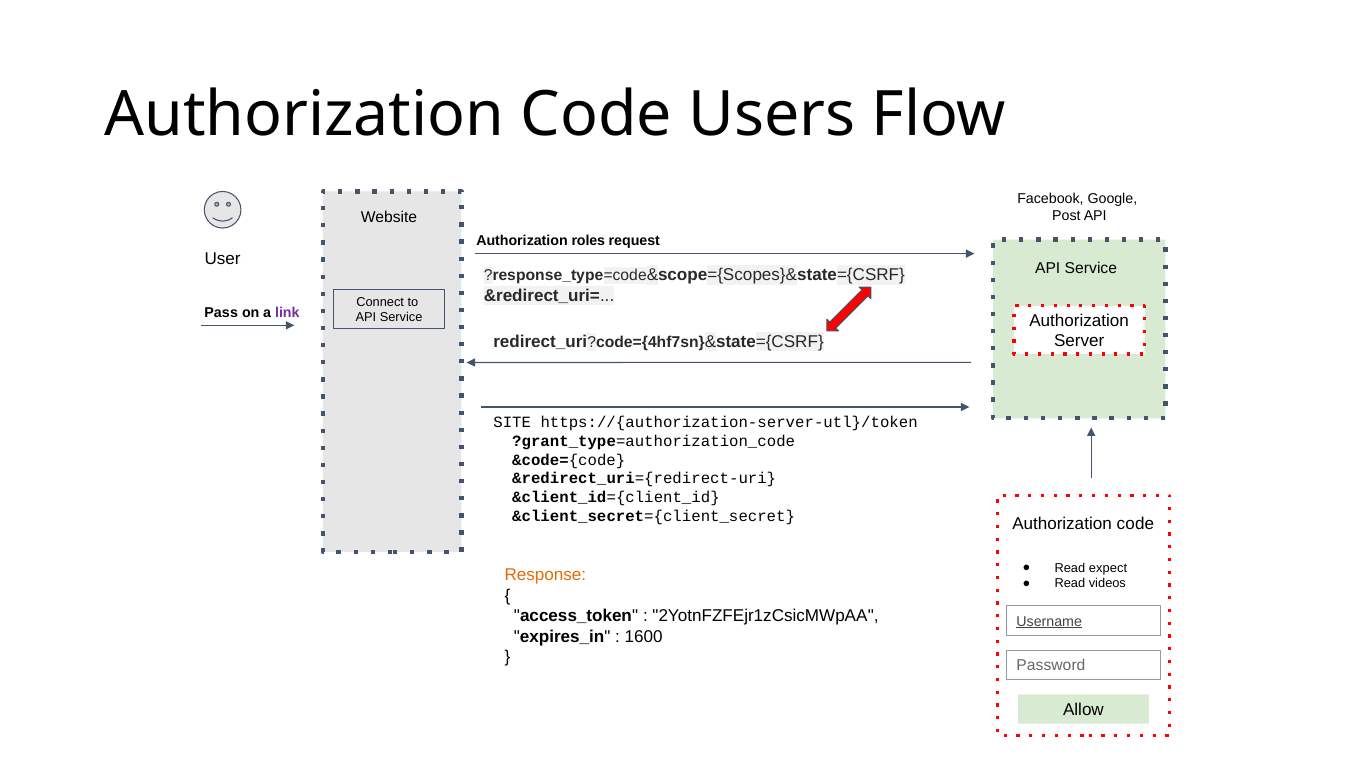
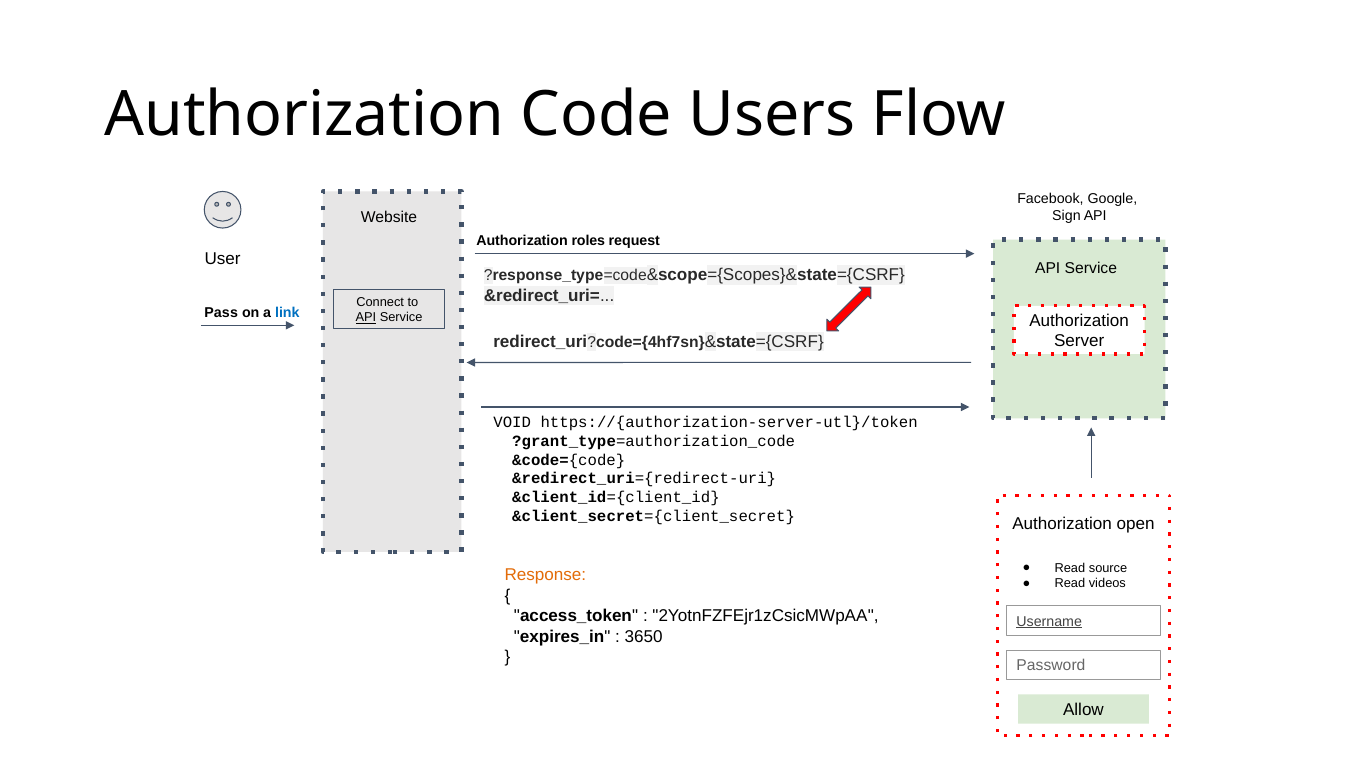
Post: Post -> Sign
link colour: purple -> blue
API at (366, 318) underline: none -> present
SITE: SITE -> VOID
code at (1135, 525): code -> open
expect: expect -> source
1600: 1600 -> 3650
